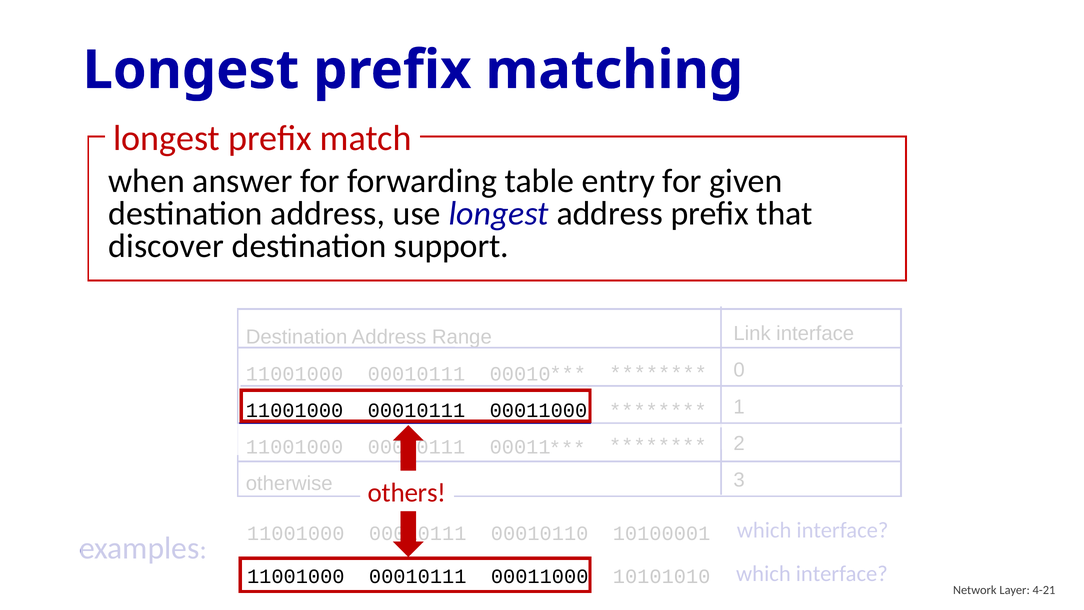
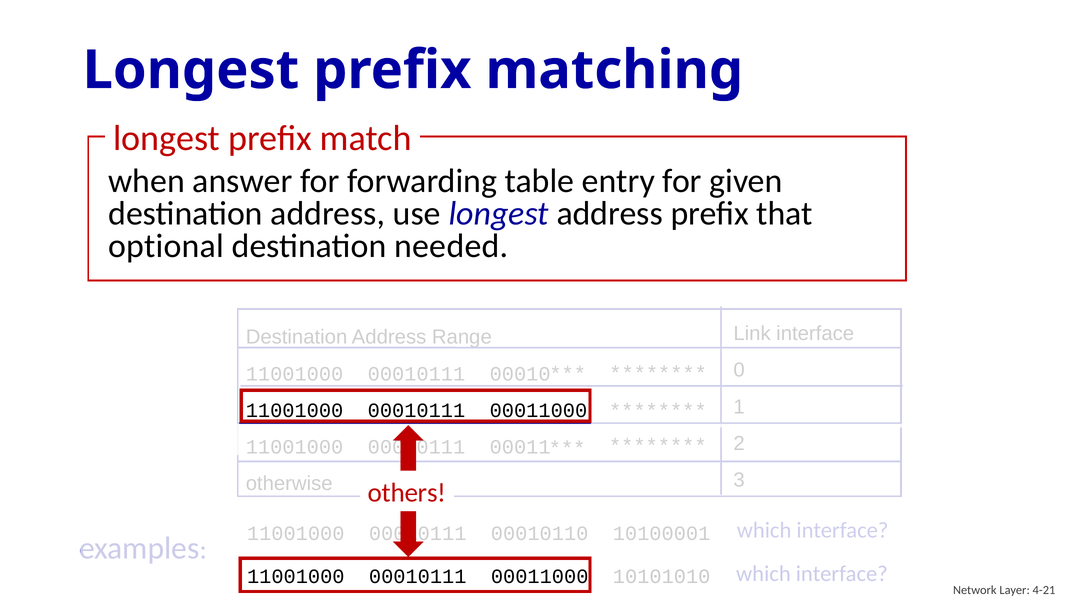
discover: discover -> optional
support: support -> needed
